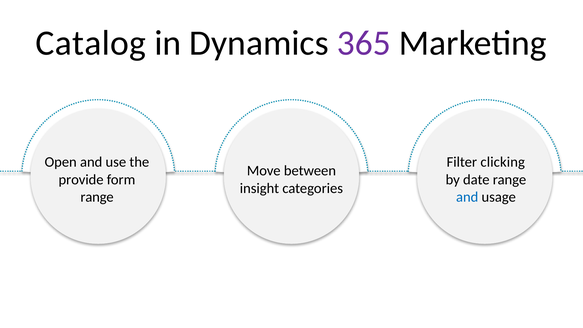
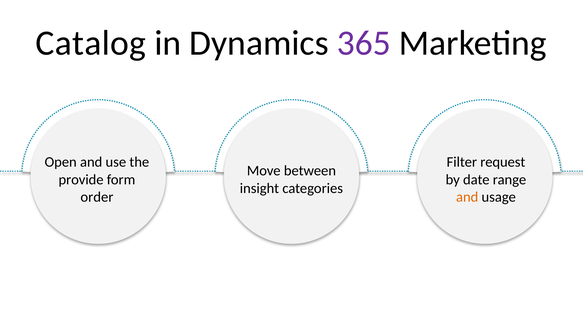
clicking: clicking -> request
range at (97, 197): range -> order
and at (467, 197) colour: blue -> orange
